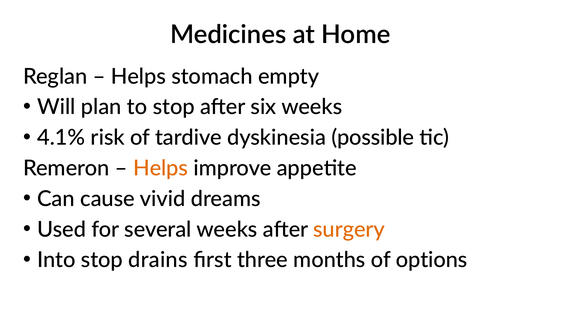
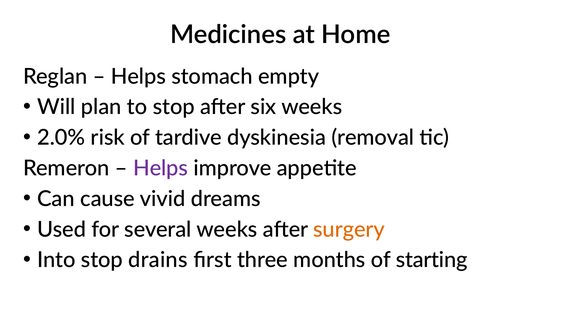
4.1%: 4.1% -> 2.0%
possible: possible -> removal
Helps at (161, 168) colour: orange -> purple
options: options -> starting
